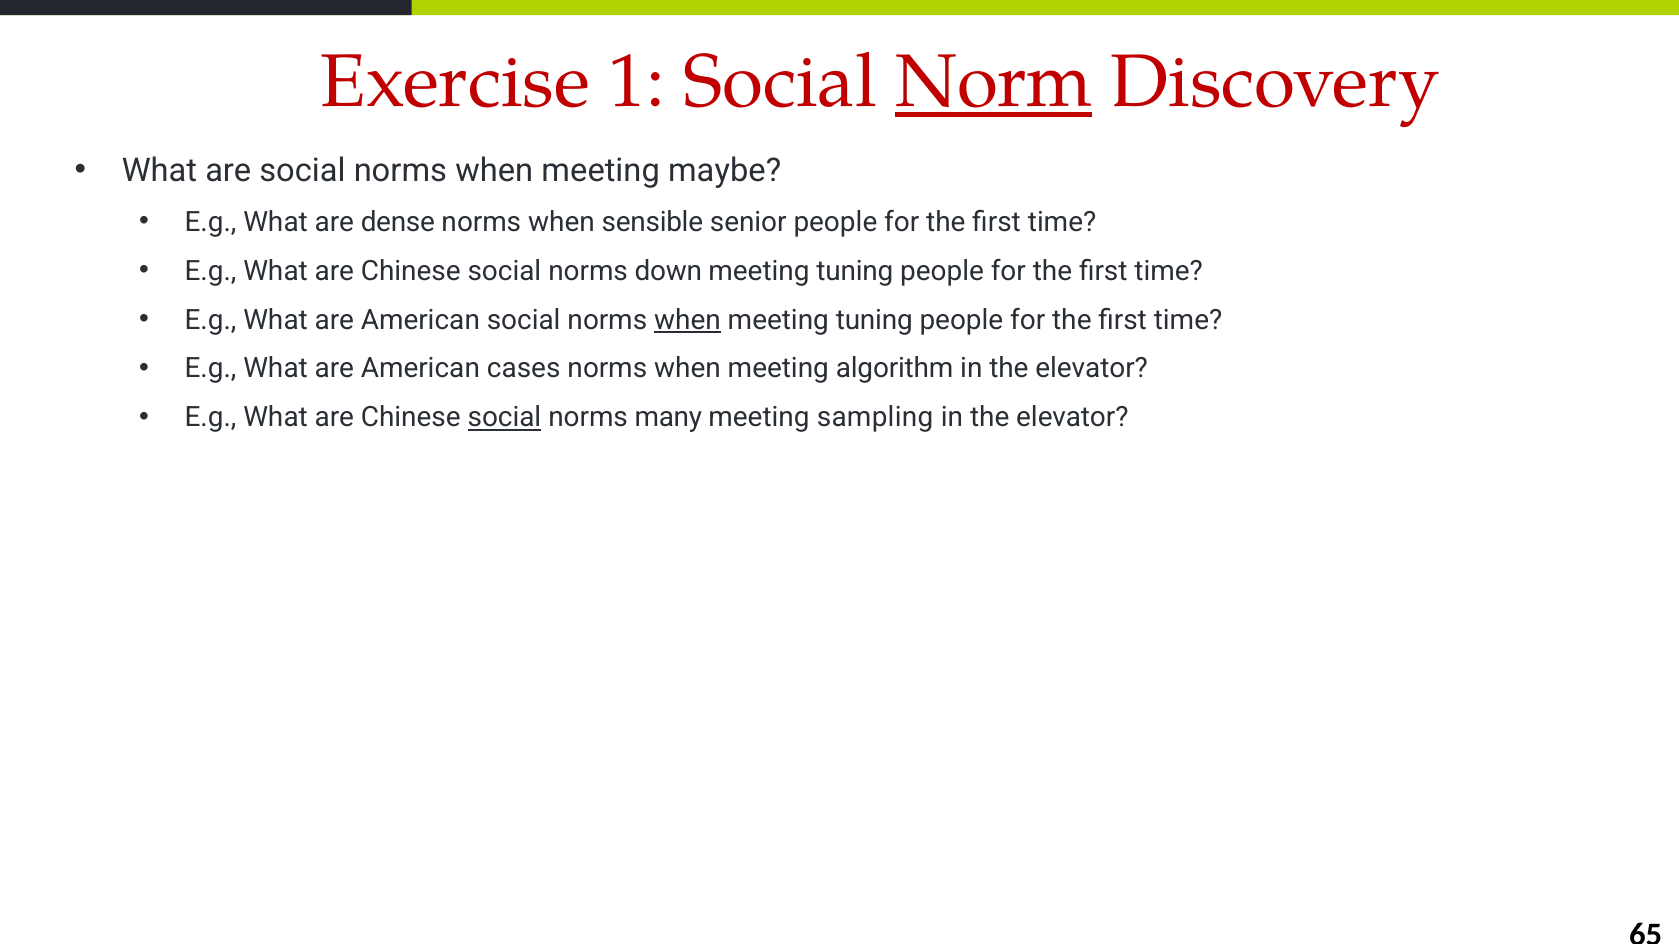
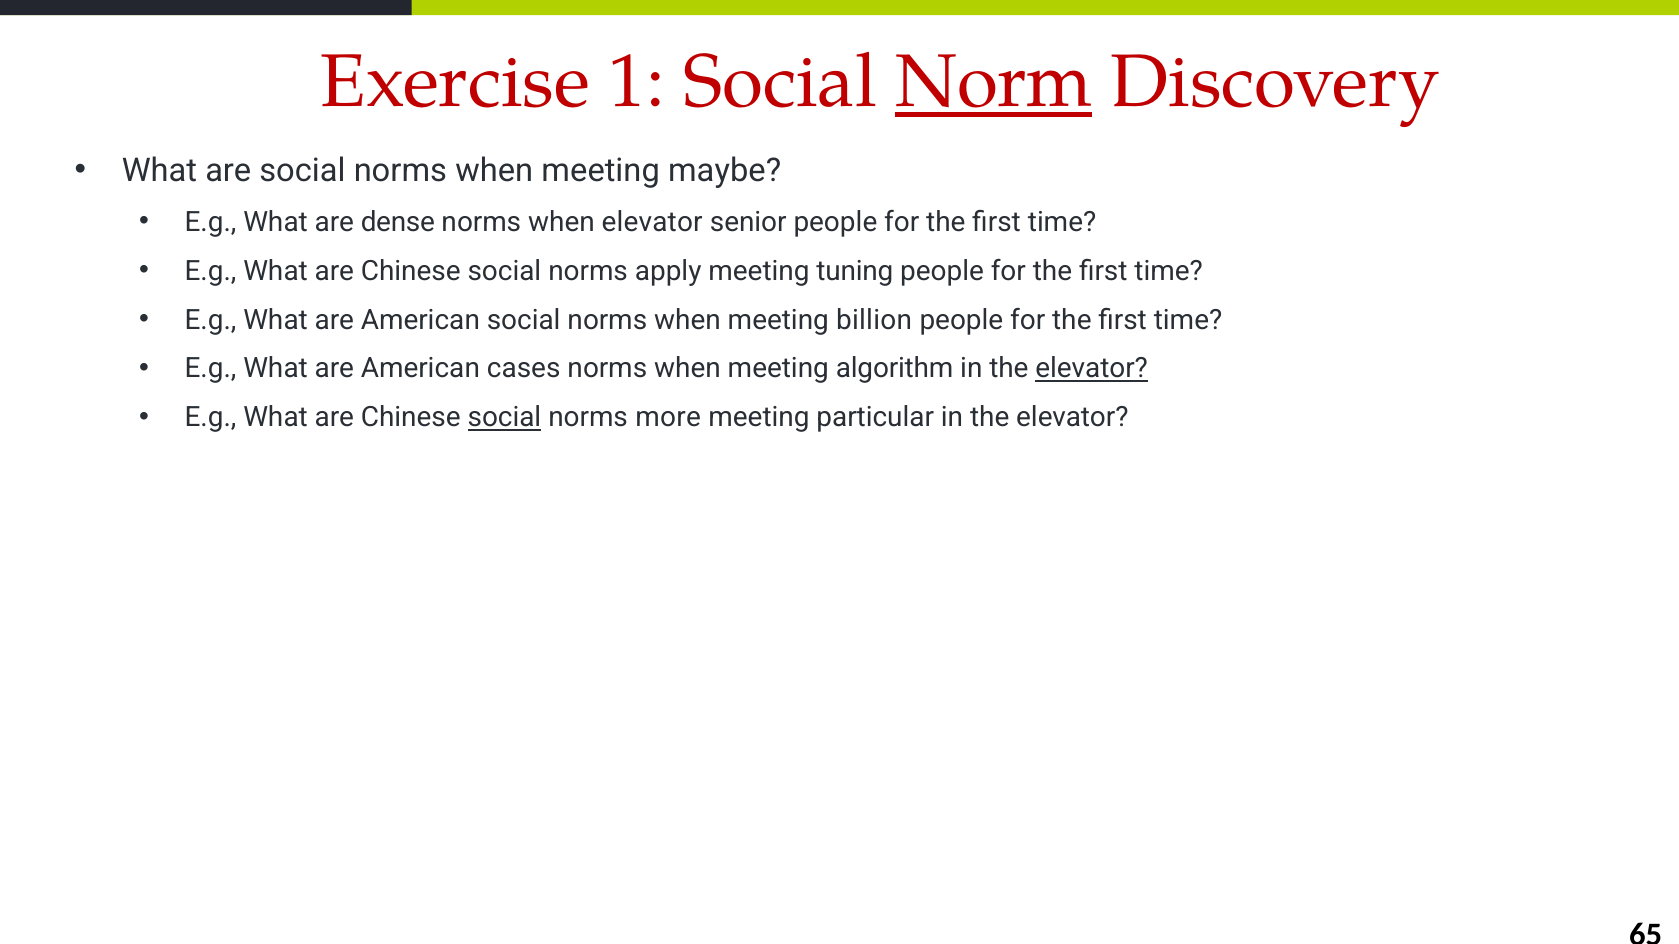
when sensible: sensible -> elevator
down: down -> apply
when at (688, 320) underline: present -> none
tuning at (874, 320): tuning -> billion
elevator at (1092, 369) underline: none -> present
many: many -> more
sampling: sampling -> particular
